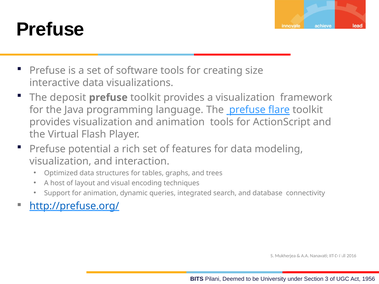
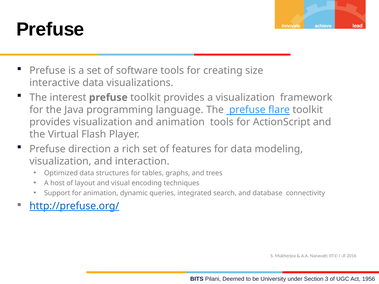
deposit: deposit -> interest
potential: potential -> direction
